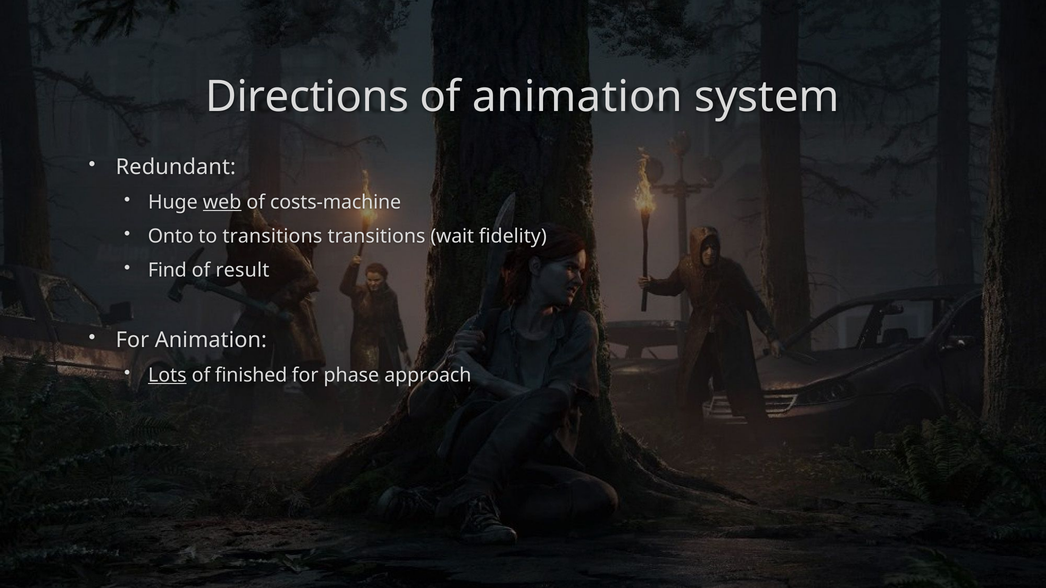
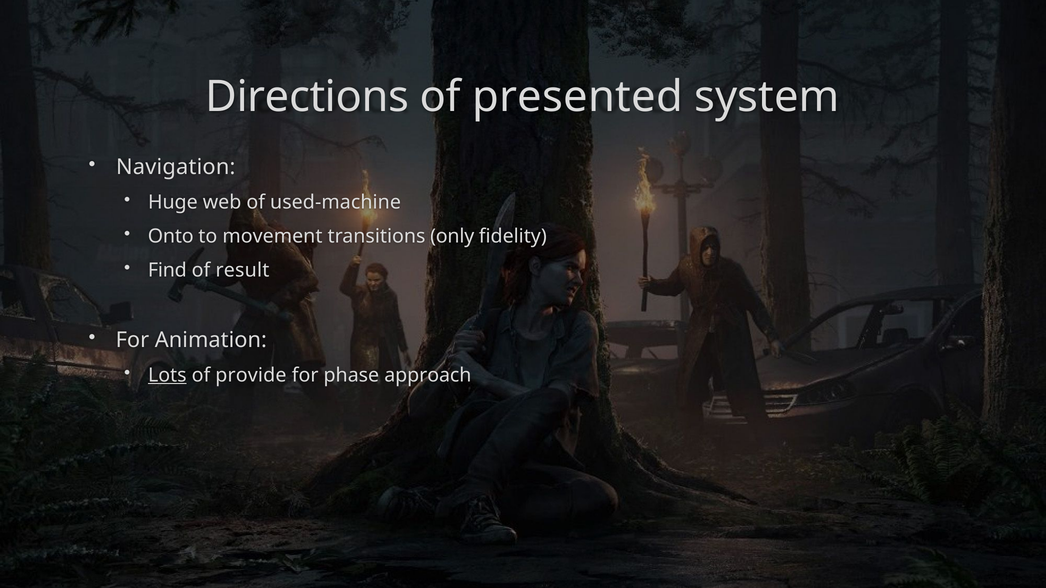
of animation: animation -> presented
Redundant: Redundant -> Navigation
web underline: present -> none
costs-machine: costs-machine -> used-machine
to transitions: transitions -> movement
wait: wait -> only
finished: finished -> provide
